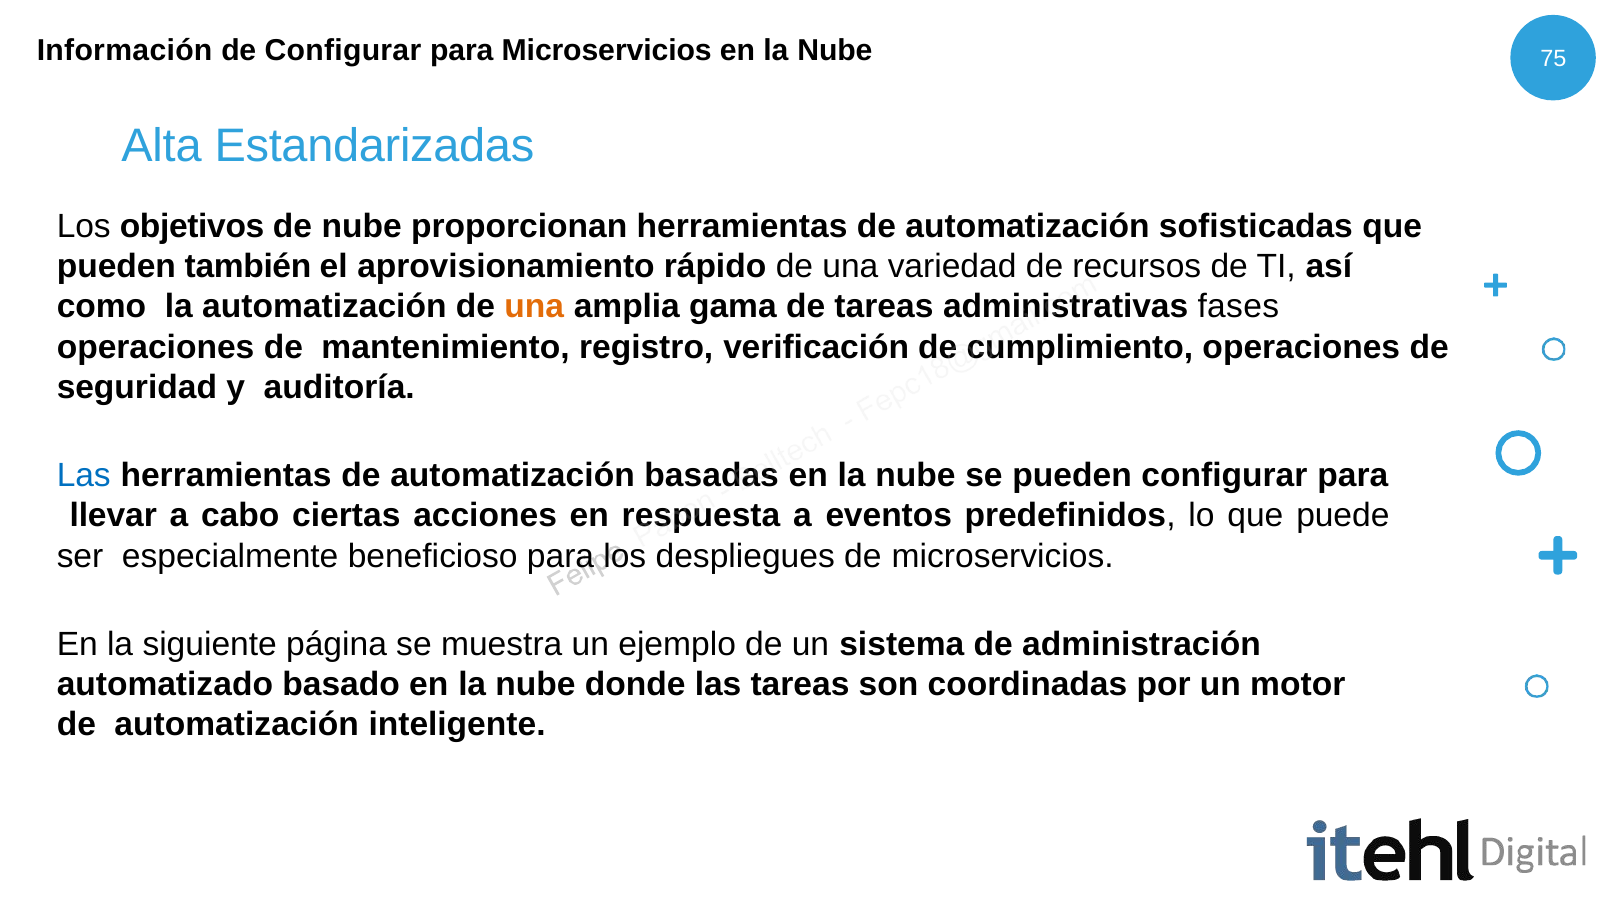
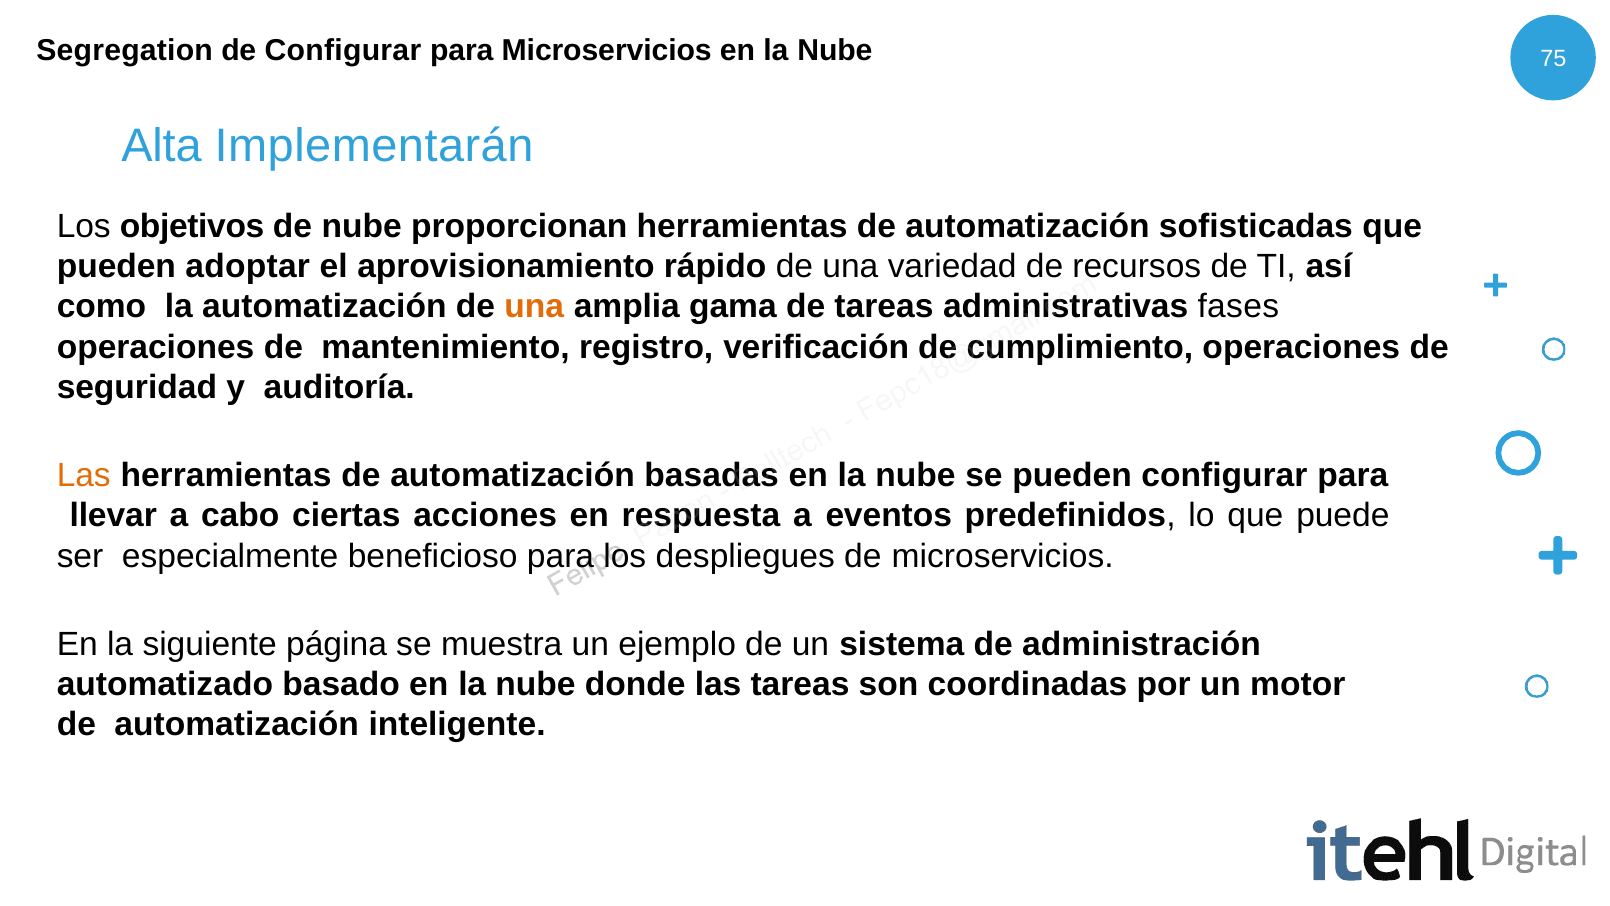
Información: Información -> Segregation
Estandarizadas: Estandarizadas -> Implementarán
también: también -> adoptar
Las at (84, 475) colour: blue -> orange
